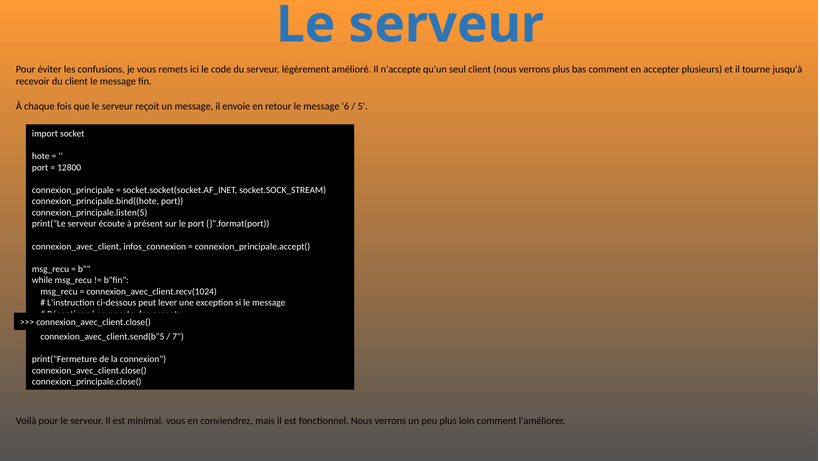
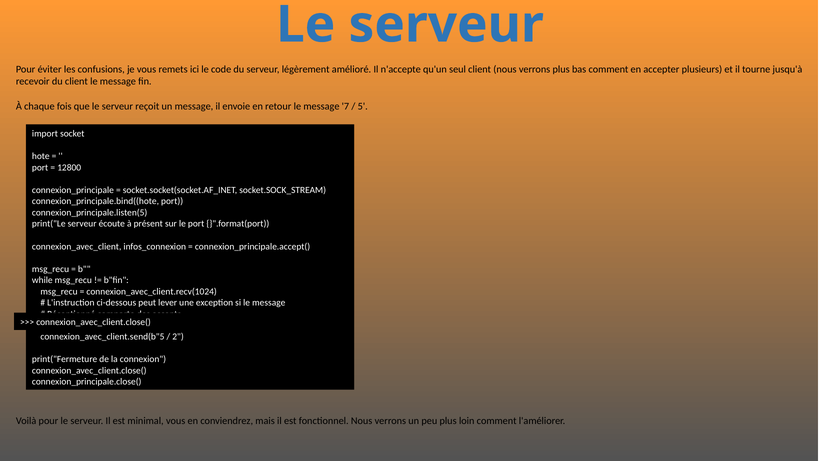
6: 6 -> 7
7: 7 -> 2
